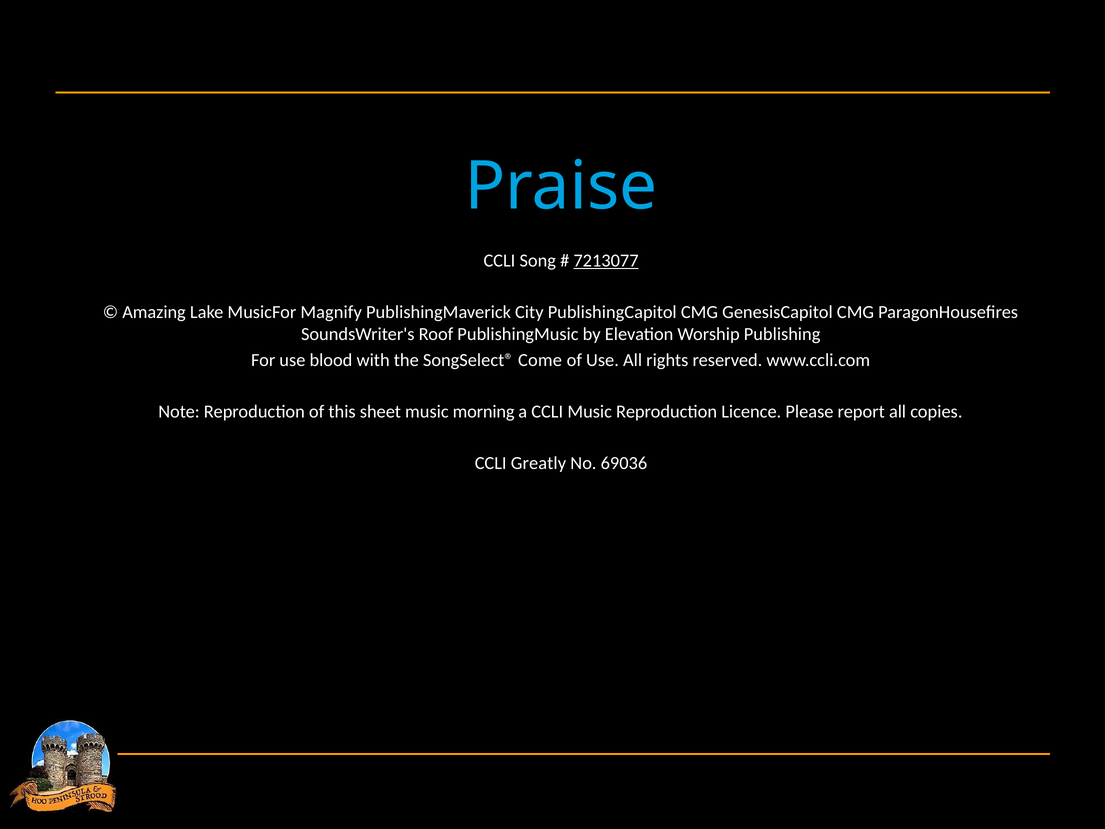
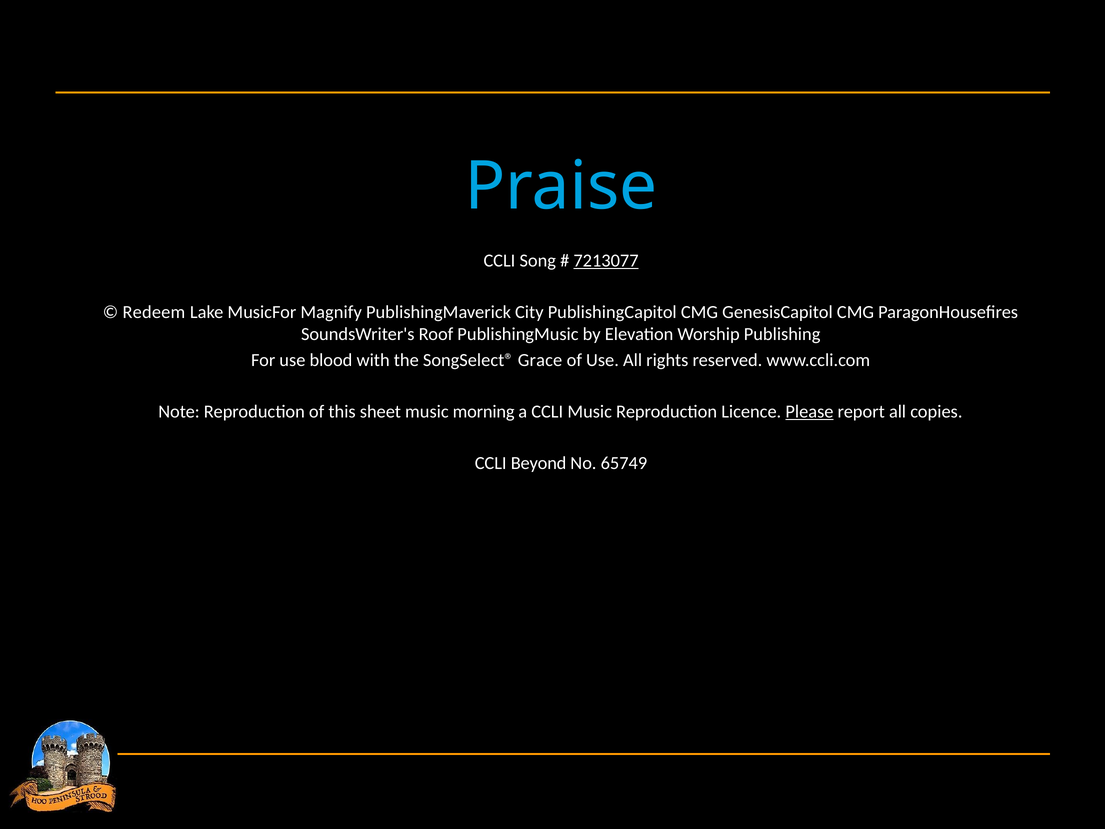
Amazing: Amazing -> Redeem
Come: Come -> Grace
Please underline: none -> present
Greatly: Greatly -> Beyond
69036: 69036 -> 65749
